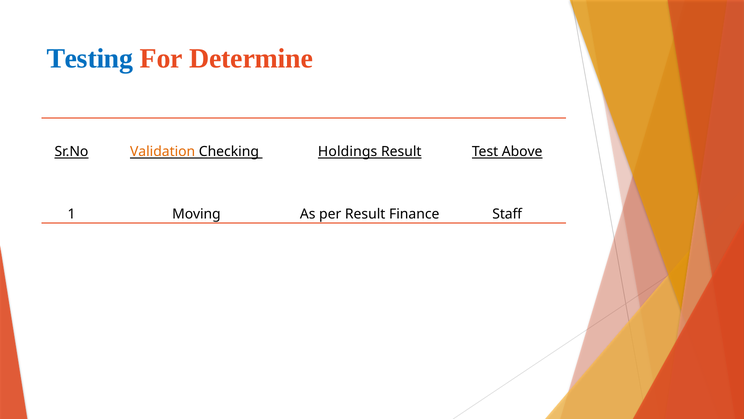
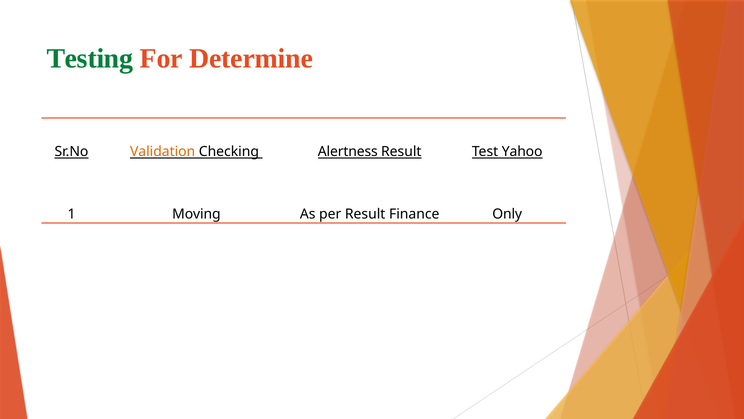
Testing colour: blue -> green
Holdings: Holdings -> Alertness
Above: Above -> Yahoo
Staff: Staff -> Only
